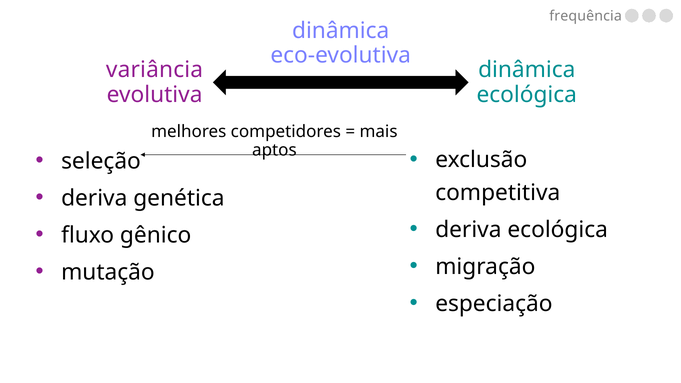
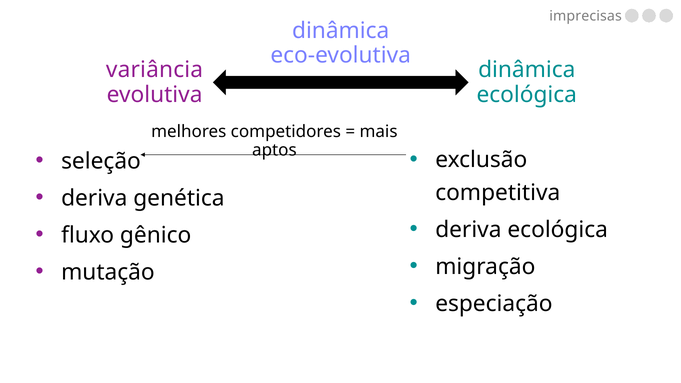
frequência: frequência -> imprecisas
